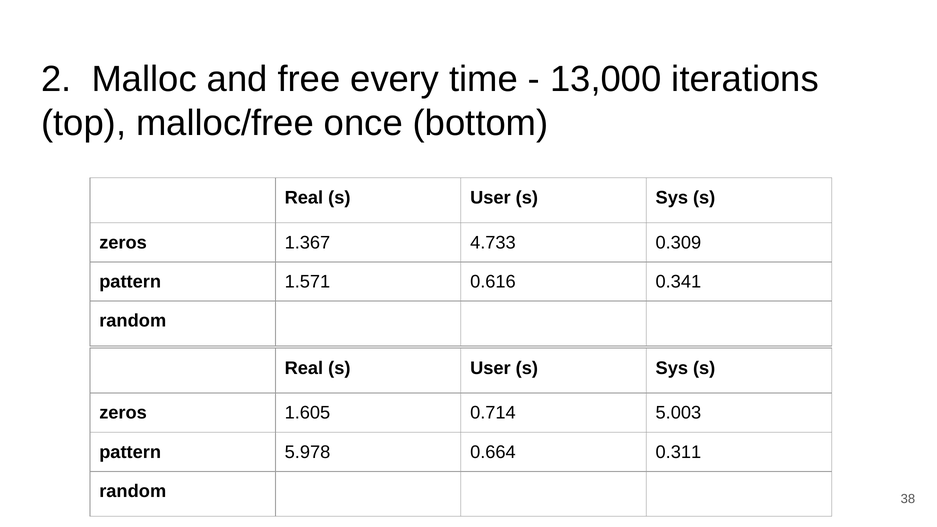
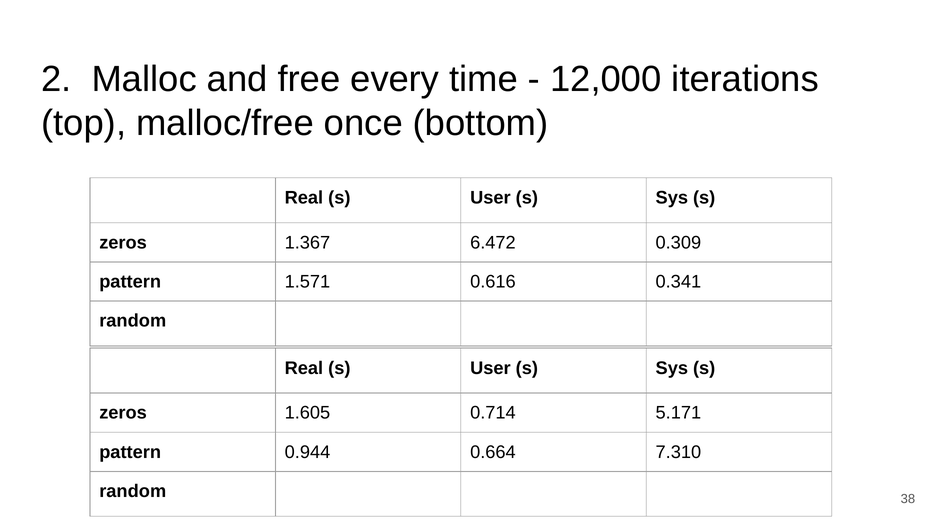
13,000: 13,000 -> 12,000
4.733: 4.733 -> 6.472
5.003: 5.003 -> 5.171
5.978: 5.978 -> 0.944
0.311: 0.311 -> 7.310
